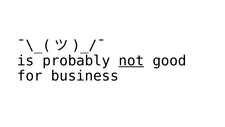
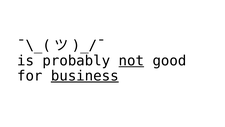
business underline: none -> present
